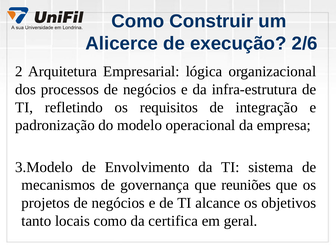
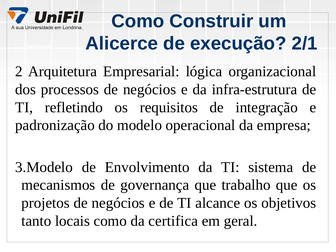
2/6: 2/6 -> 2/1
reuniões: reuniões -> trabalho
